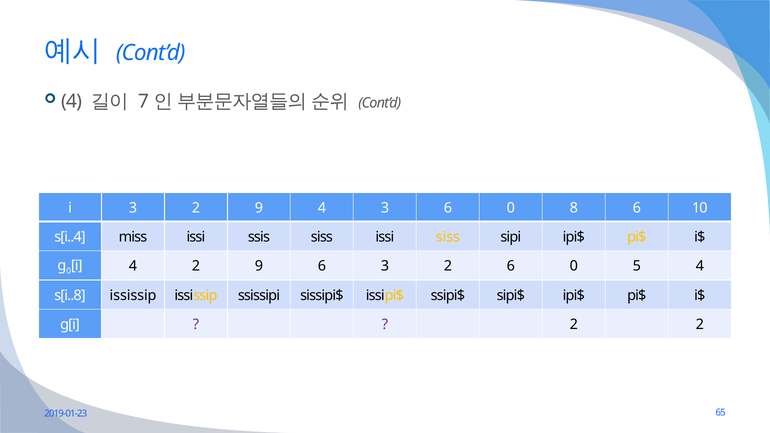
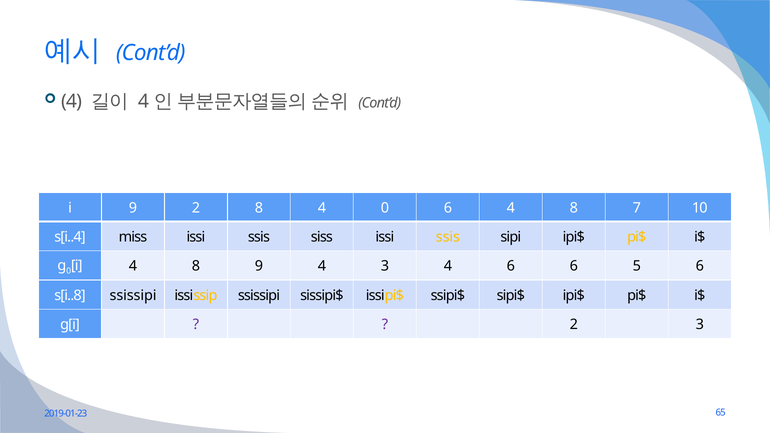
7 at (143, 102): 7 -> 4
i 3: 3 -> 9
9 at (259, 208): 9 -> 8
4 3: 3 -> 0
0 at (511, 208): 0 -> 4
8 6: 6 -> 7
siss issi siss: siss -> ssis
i 4 2: 2 -> 8
9 6: 6 -> 4
2 at (448, 266): 2 -> 4
0 at (574, 266): 0 -> 6
5 4: 4 -> 6
s[i..8 ississip: ississip -> ssissipi
2 2: 2 -> 3
